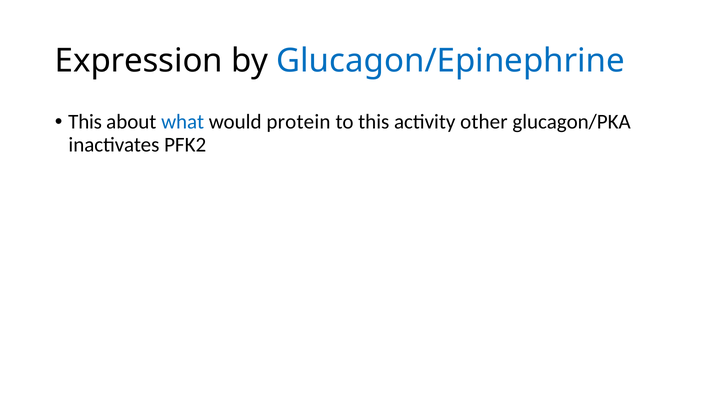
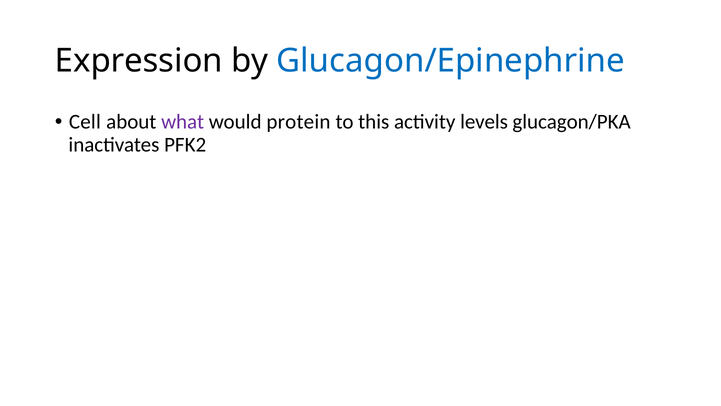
This at (85, 122): This -> Cell
what colour: blue -> purple
other: other -> levels
